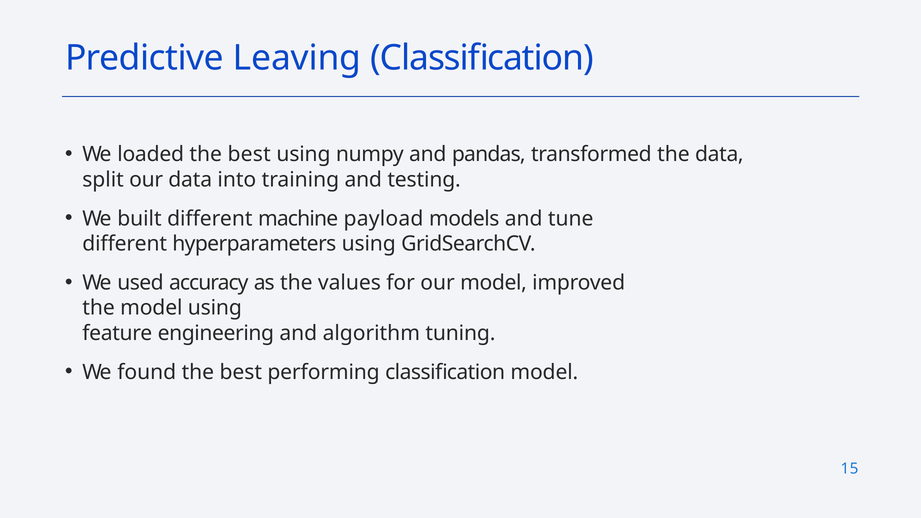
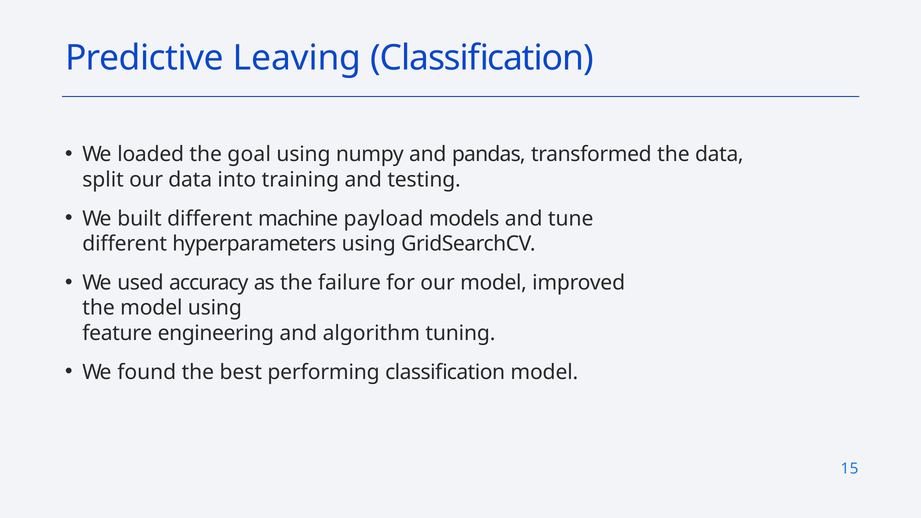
loaded the best: best -> goal
values: values -> failure
